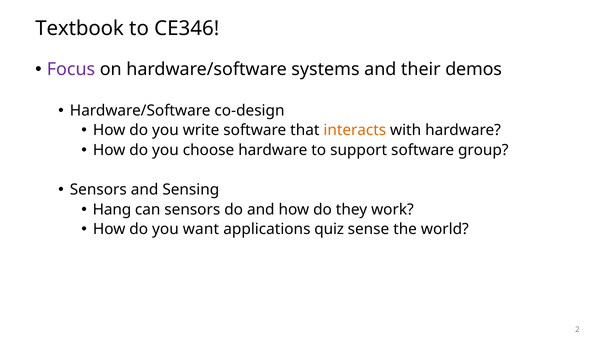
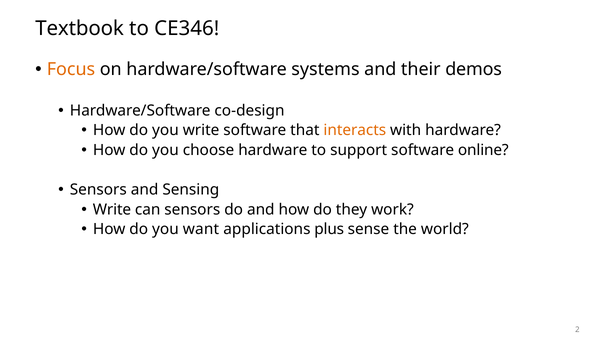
Focus colour: purple -> orange
group: group -> online
Hang at (112, 210): Hang -> Write
quiz: quiz -> plus
